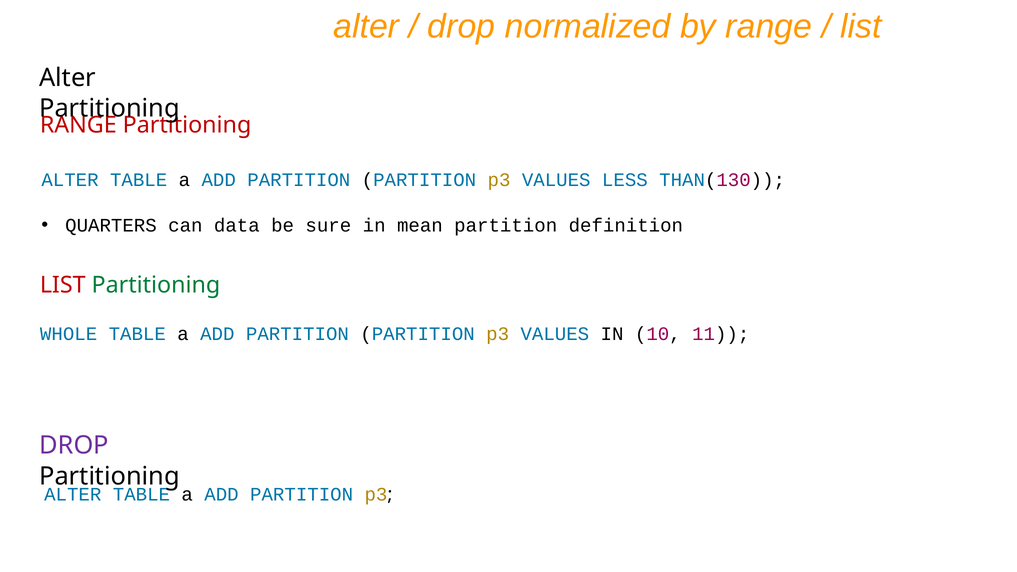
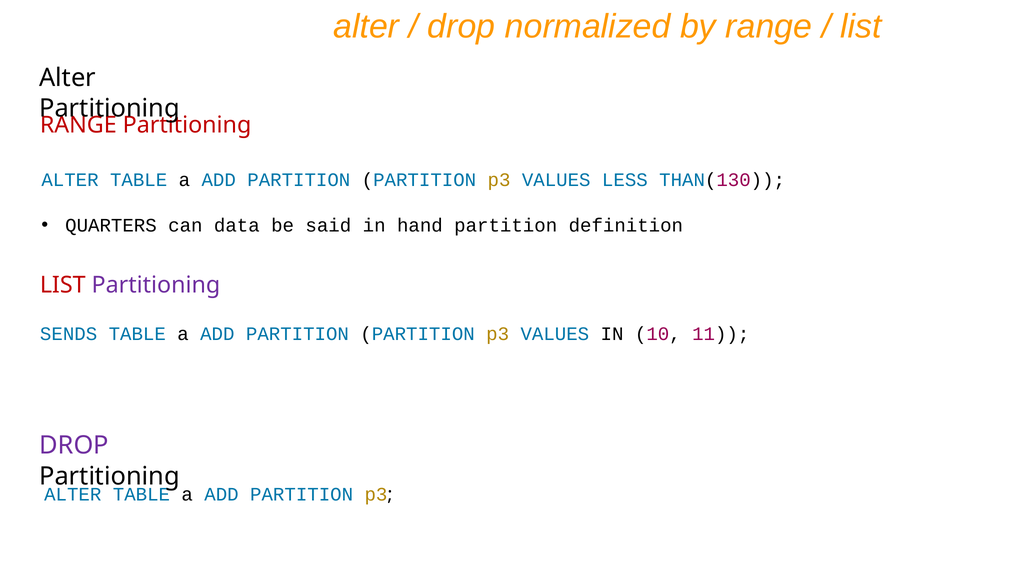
sure: sure -> said
mean: mean -> hand
Partitioning at (156, 285) colour: green -> purple
WHOLE: WHOLE -> SENDS
